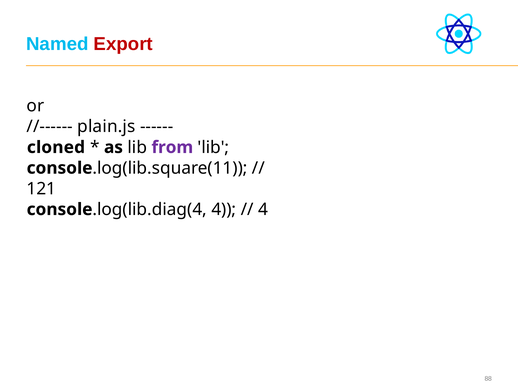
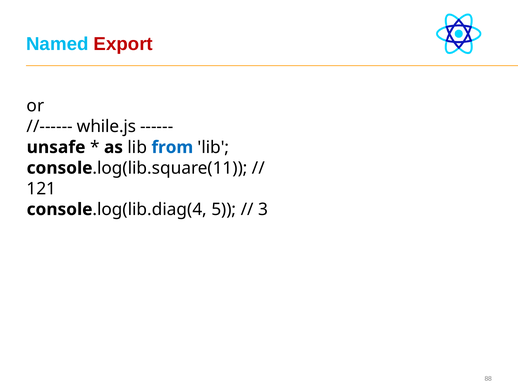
plain.js: plain.js -> while.js
cloned: cloned -> unsafe
from colour: purple -> blue
4 at (224, 210): 4 -> 5
4 at (263, 210): 4 -> 3
